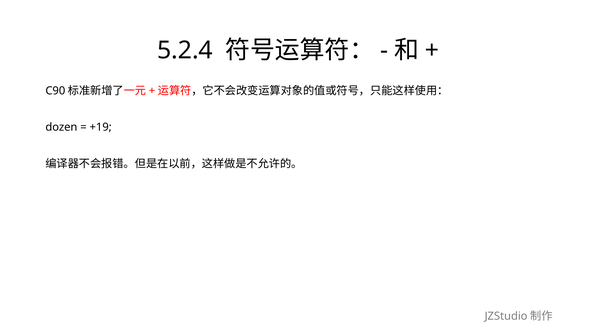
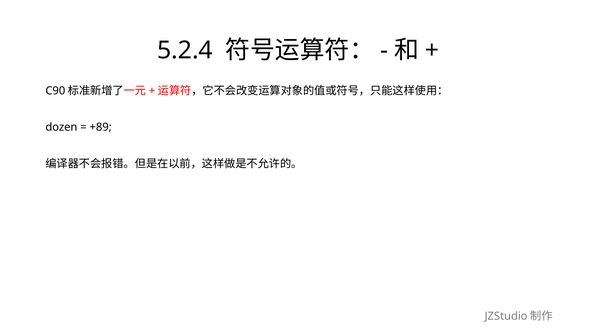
+19: +19 -> +89
